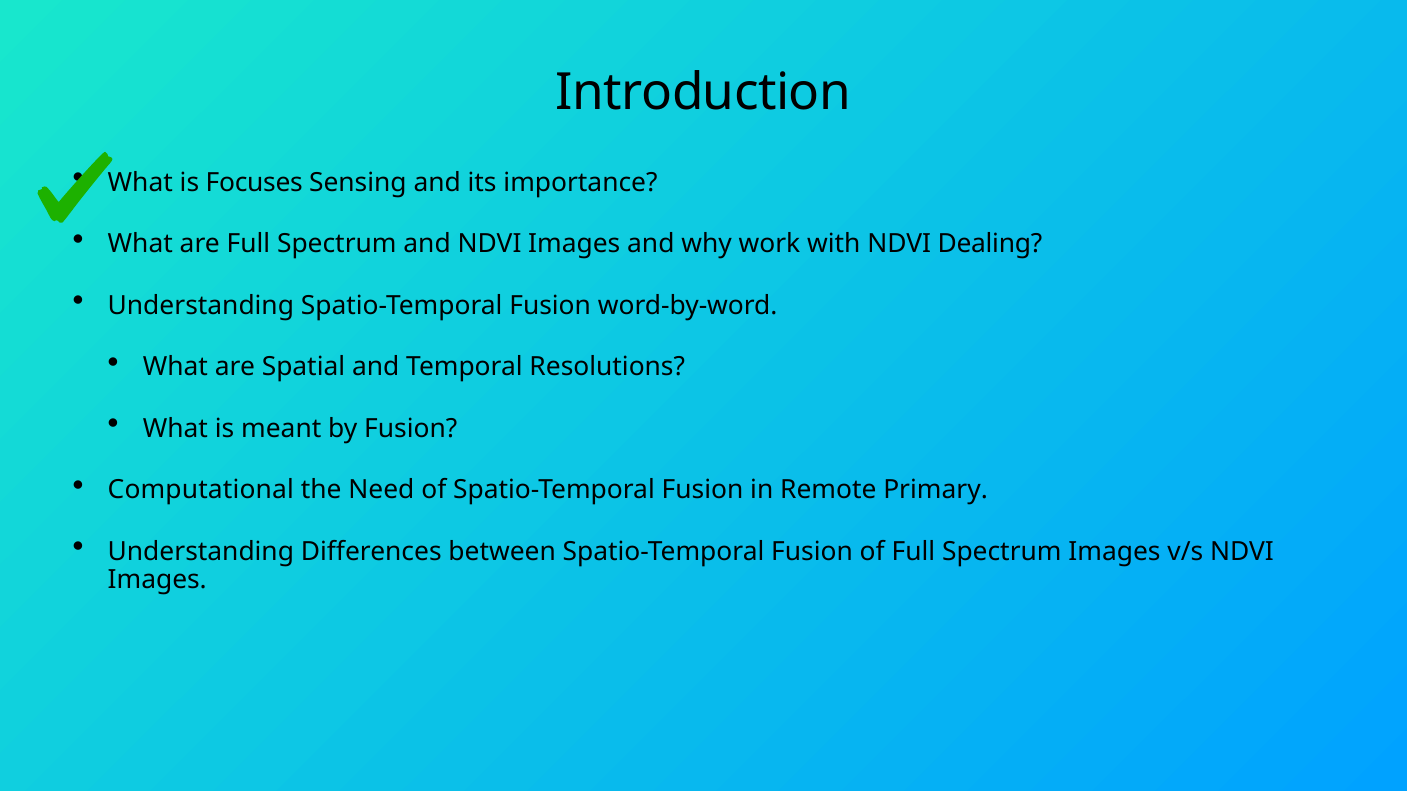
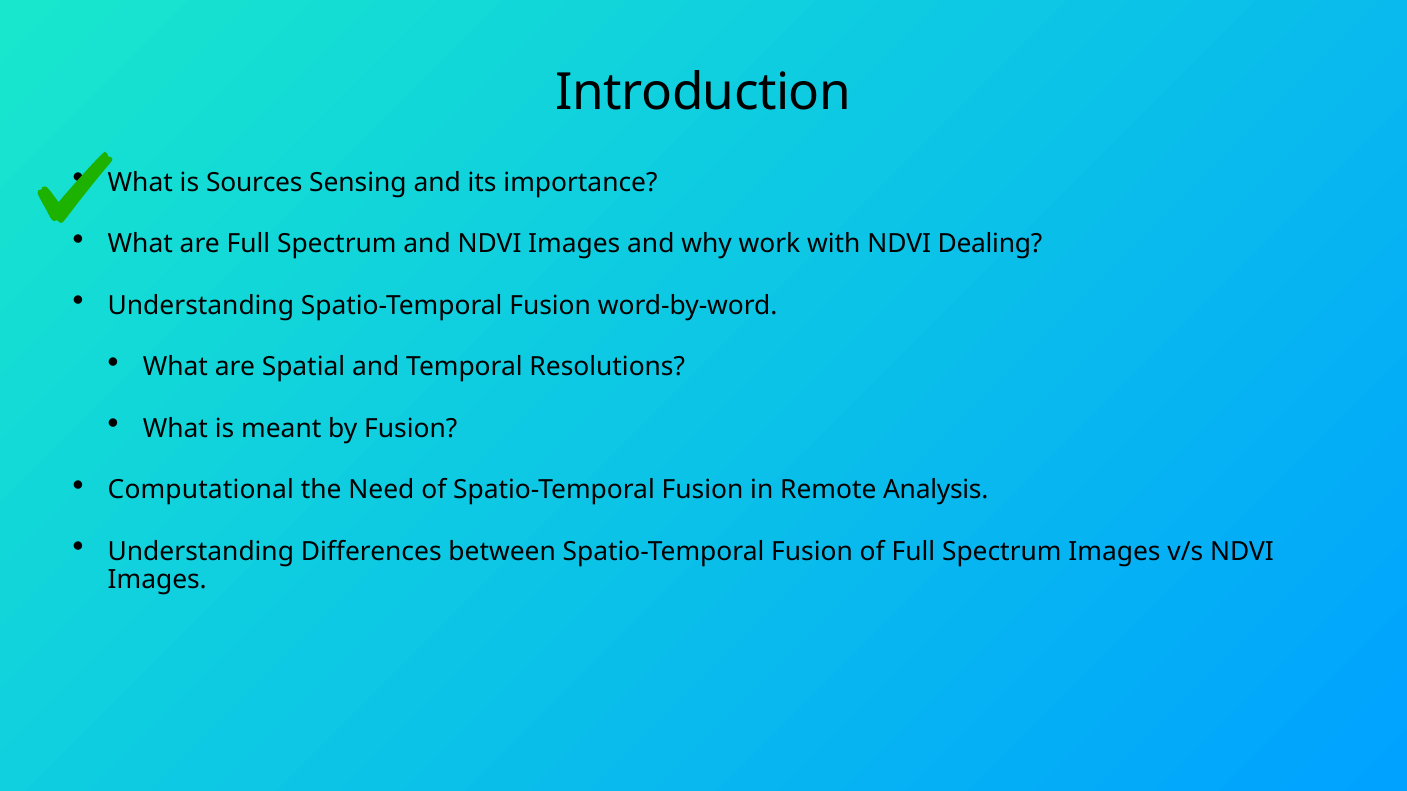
Focuses: Focuses -> Sources
Primary: Primary -> Analysis
